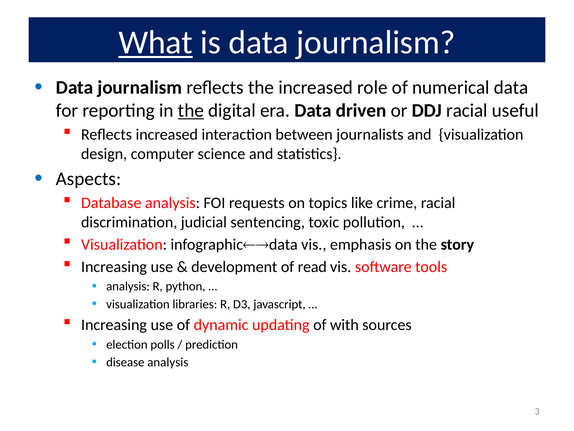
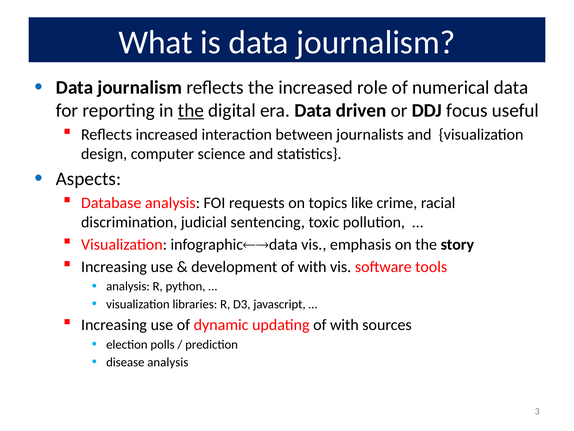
What underline: present -> none
DDJ racial: racial -> focus
development of read: read -> with
